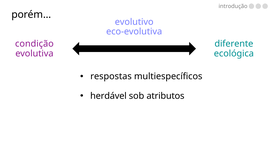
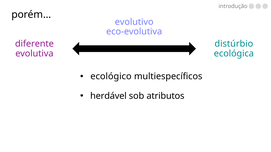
condição: condição -> diferente
diferente: diferente -> distúrbio
respostas: respostas -> ecológico
